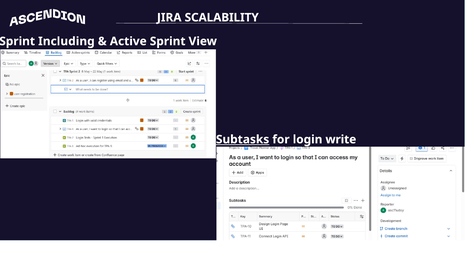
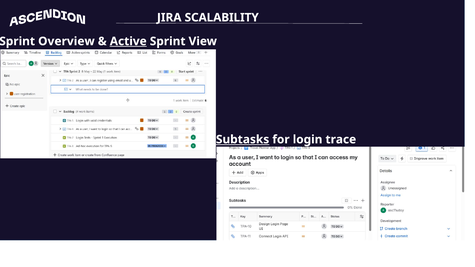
Including: Including -> Overview
Active underline: none -> present
write: write -> trace
